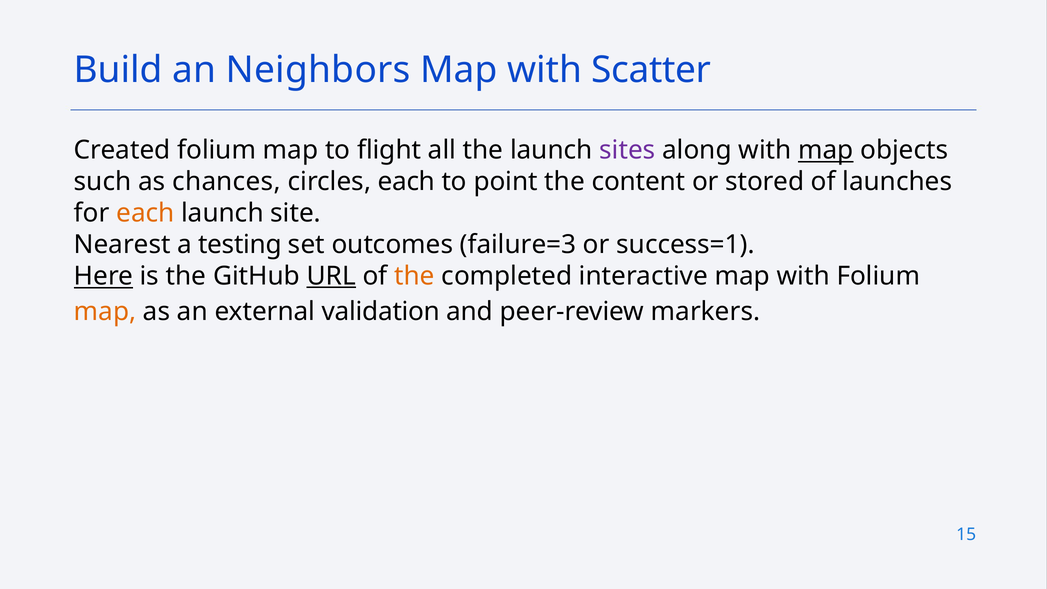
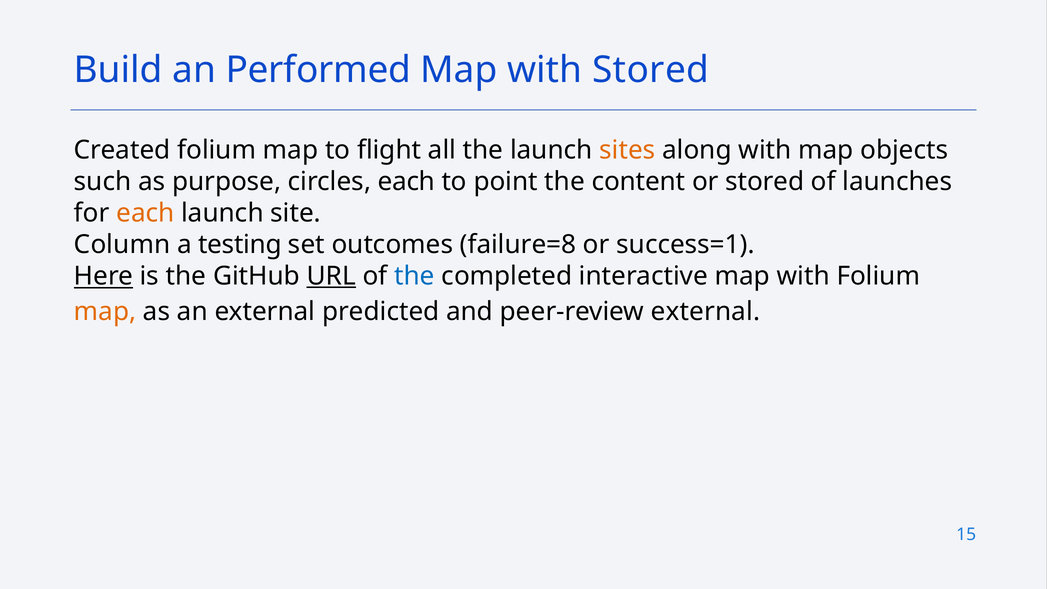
Neighbors: Neighbors -> Performed
with Scatter: Scatter -> Stored
sites colour: purple -> orange
map at (826, 150) underline: present -> none
chances: chances -> purpose
Nearest: Nearest -> Column
failure=3: failure=3 -> failure=8
the at (414, 276) colour: orange -> blue
validation: validation -> predicted
peer-review markers: markers -> external
